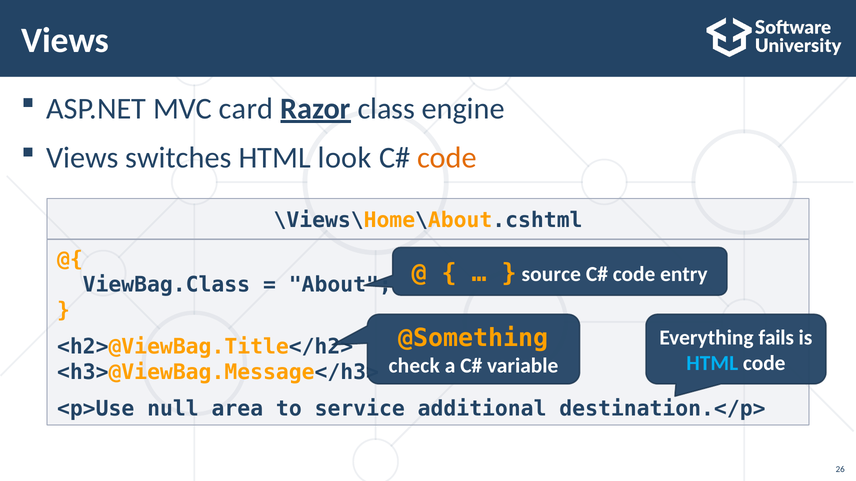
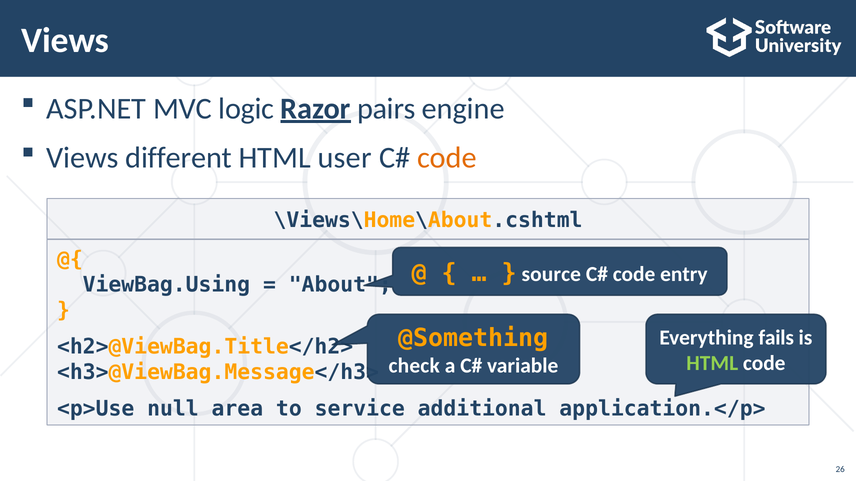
card: card -> logic
class: class -> pairs
switches: switches -> different
look: look -> user
ViewBag.Class: ViewBag.Class -> ViewBag.Using
HTML at (712, 364) colour: light blue -> light green
destination.</p>: destination.</p> -> application.</p>
